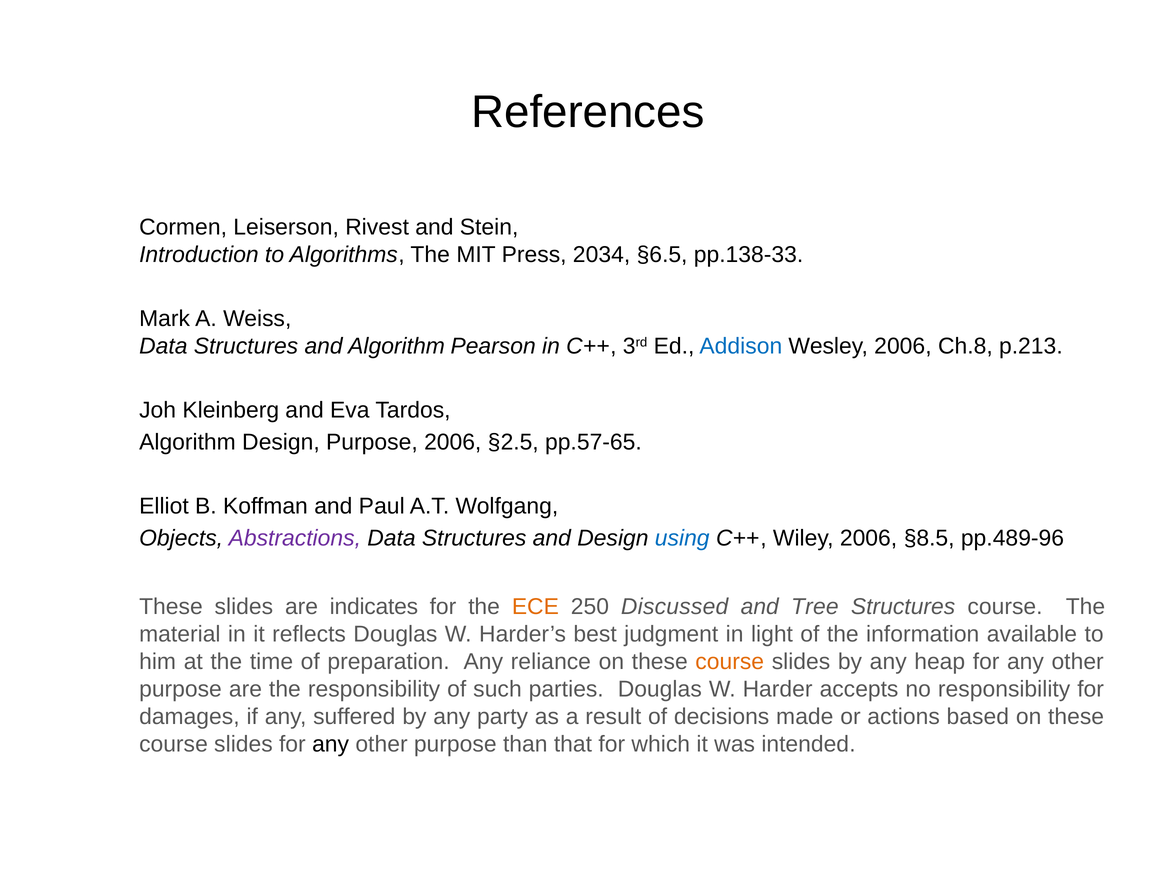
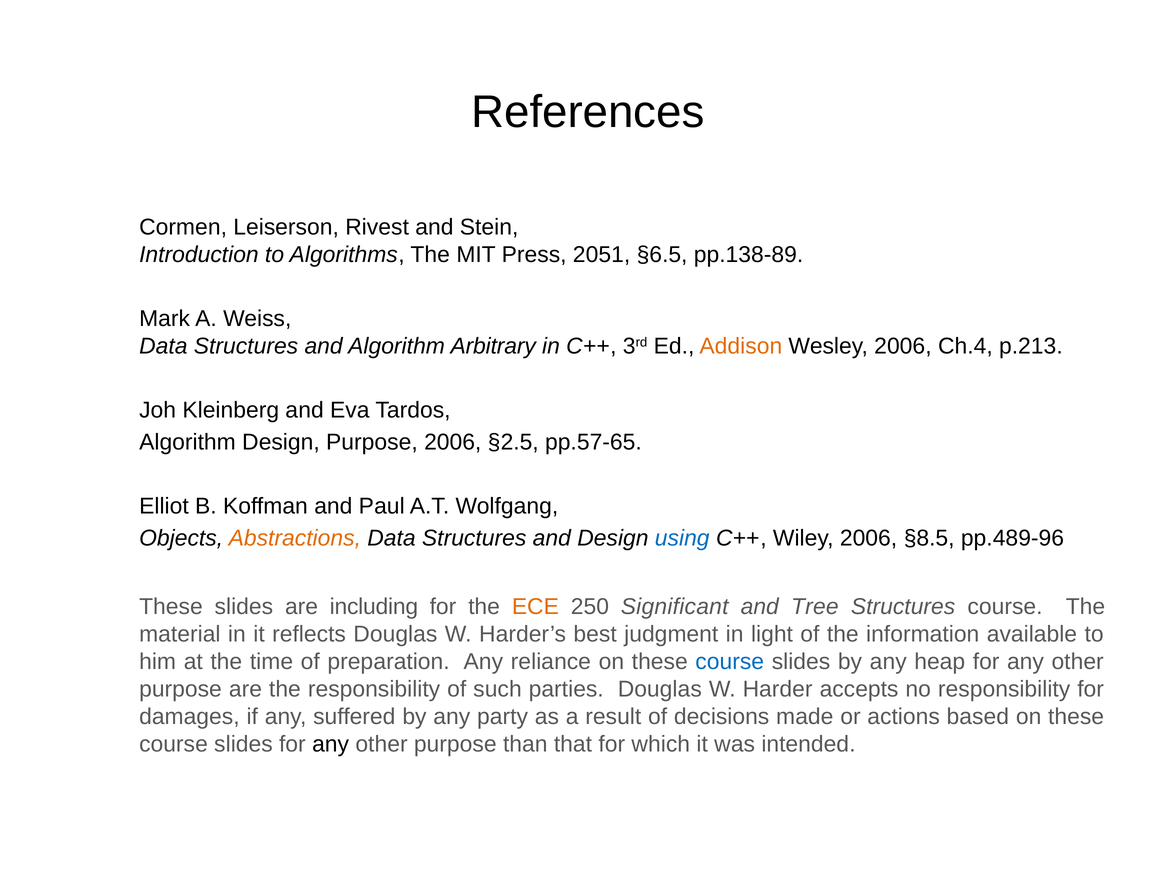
2034: 2034 -> 2051
pp.138-33: pp.138-33 -> pp.138-89
Pearson: Pearson -> Arbitrary
Addison colour: blue -> orange
Ch.8: Ch.8 -> Ch.4
Abstractions colour: purple -> orange
indicates: indicates -> including
Discussed: Discussed -> Significant
course at (730, 662) colour: orange -> blue
